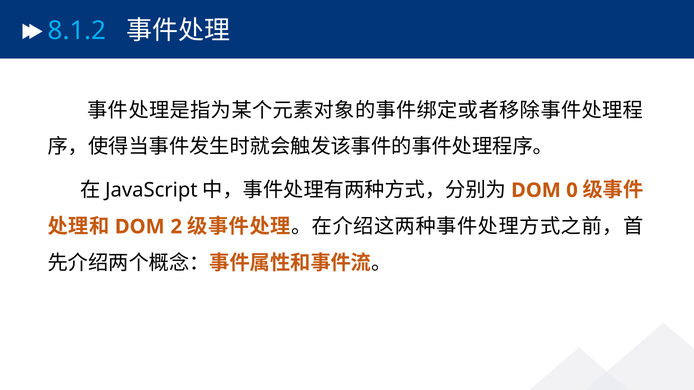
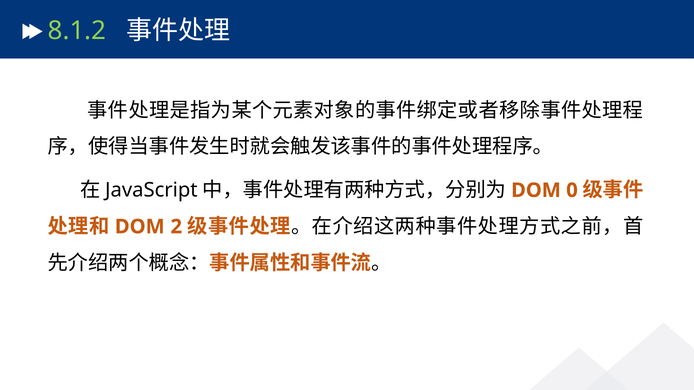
8.1.2 colour: light blue -> light green
